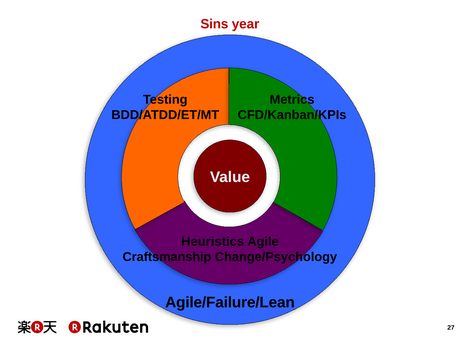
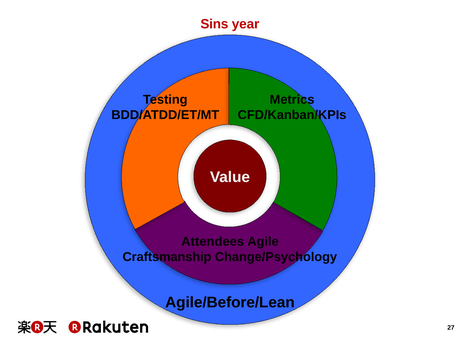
Heuristics: Heuristics -> Attendees
Agile/Failure/Lean: Agile/Failure/Lean -> Agile/Before/Lean
